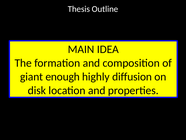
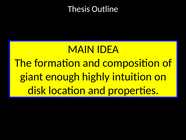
diffusion: diffusion -> intuition
